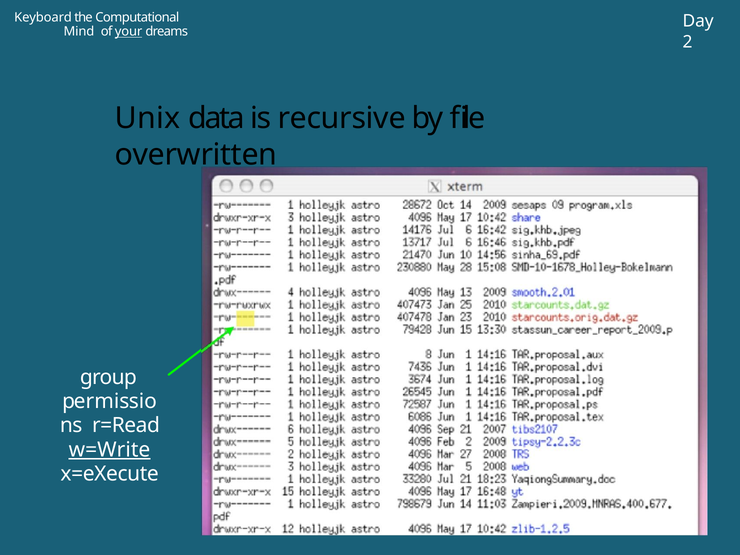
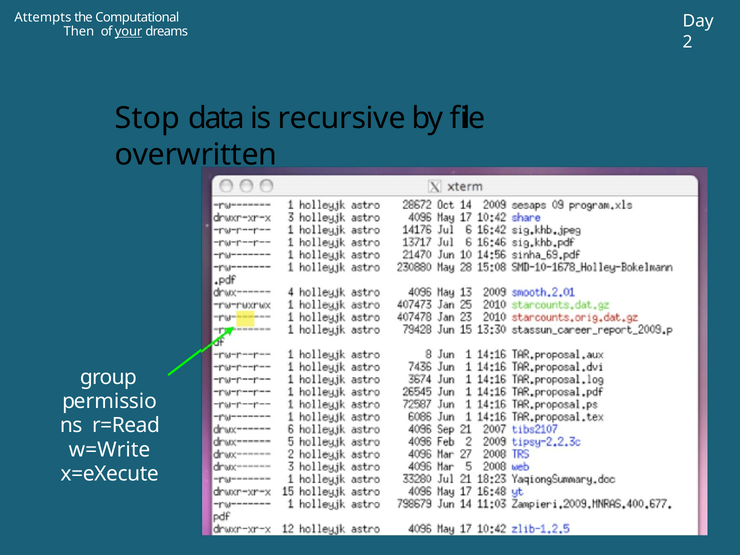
Keyboard: Keyboard -> Attempts
Mind: Mind -> Then
Unix: Unix -> Stop
w=Write underline: present -> none
